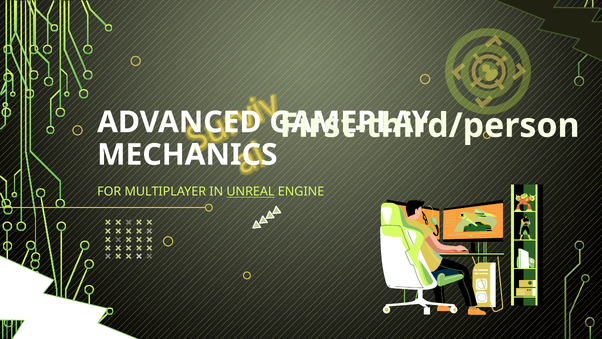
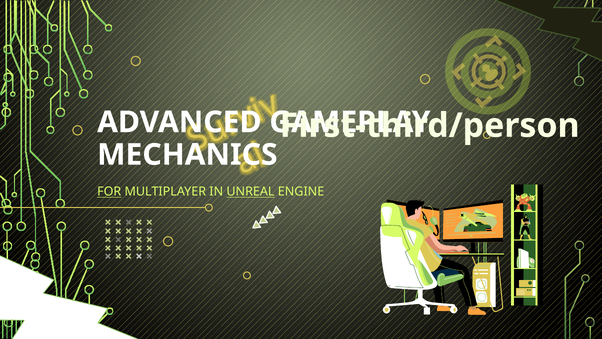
FOR underline: none -> present
